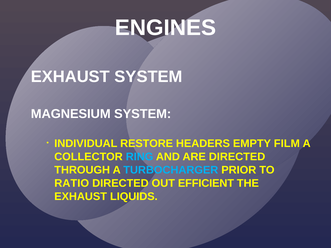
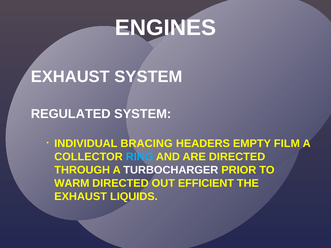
MAGNESIUM: MAGNESIUM -> REGULATED
RESTORE: RESTORE -> BRACING
TURBOCHARGER colour: light blue -> white
RATIO: RATIO -> WARM
